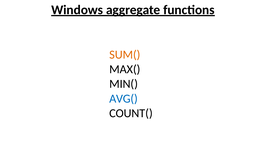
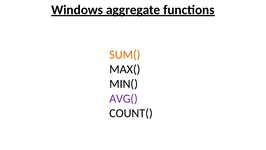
AVG( colour: blue -> purple
